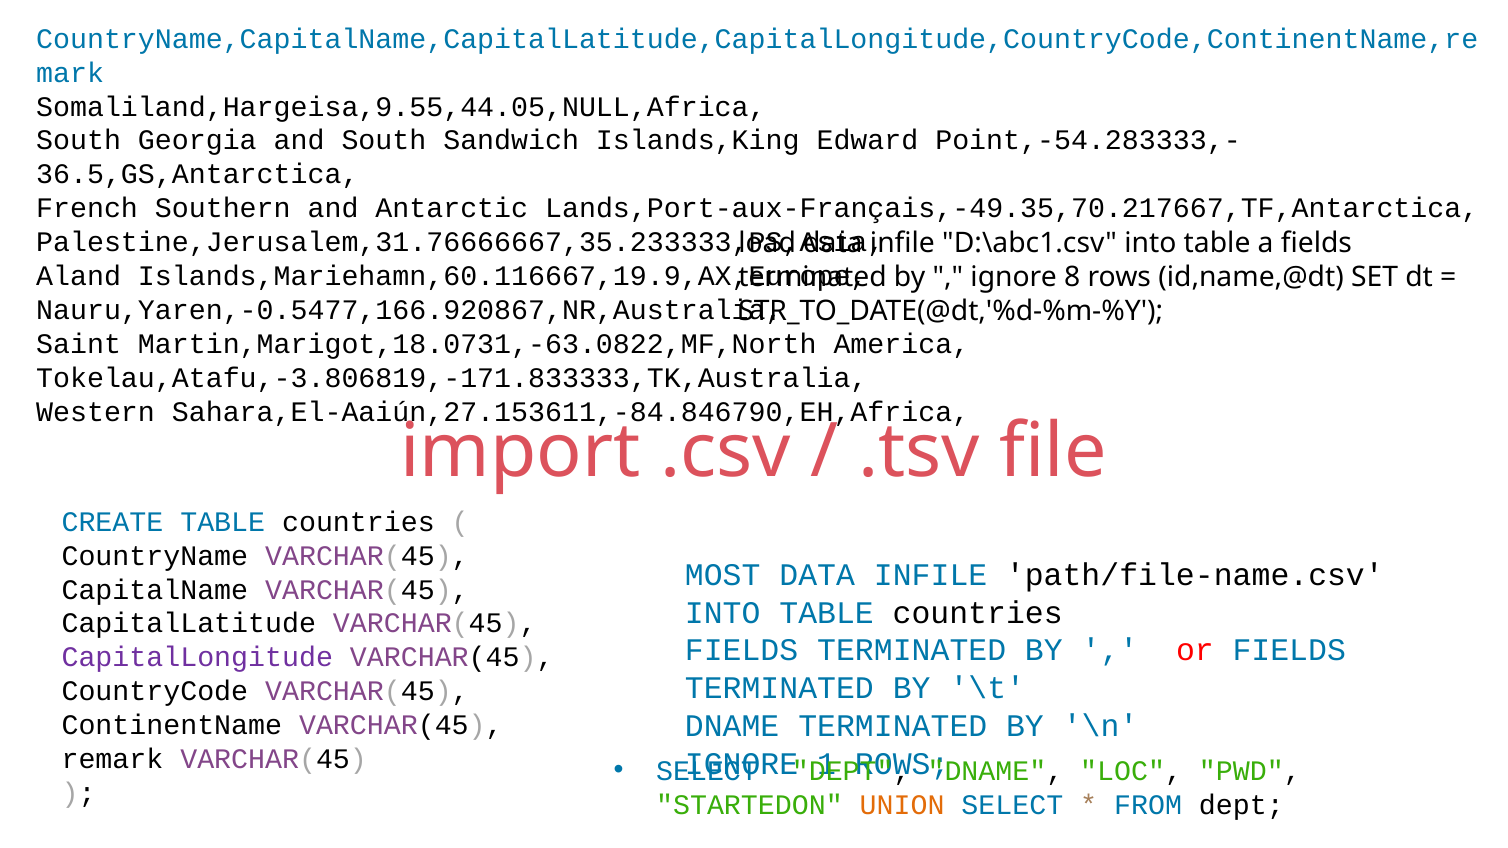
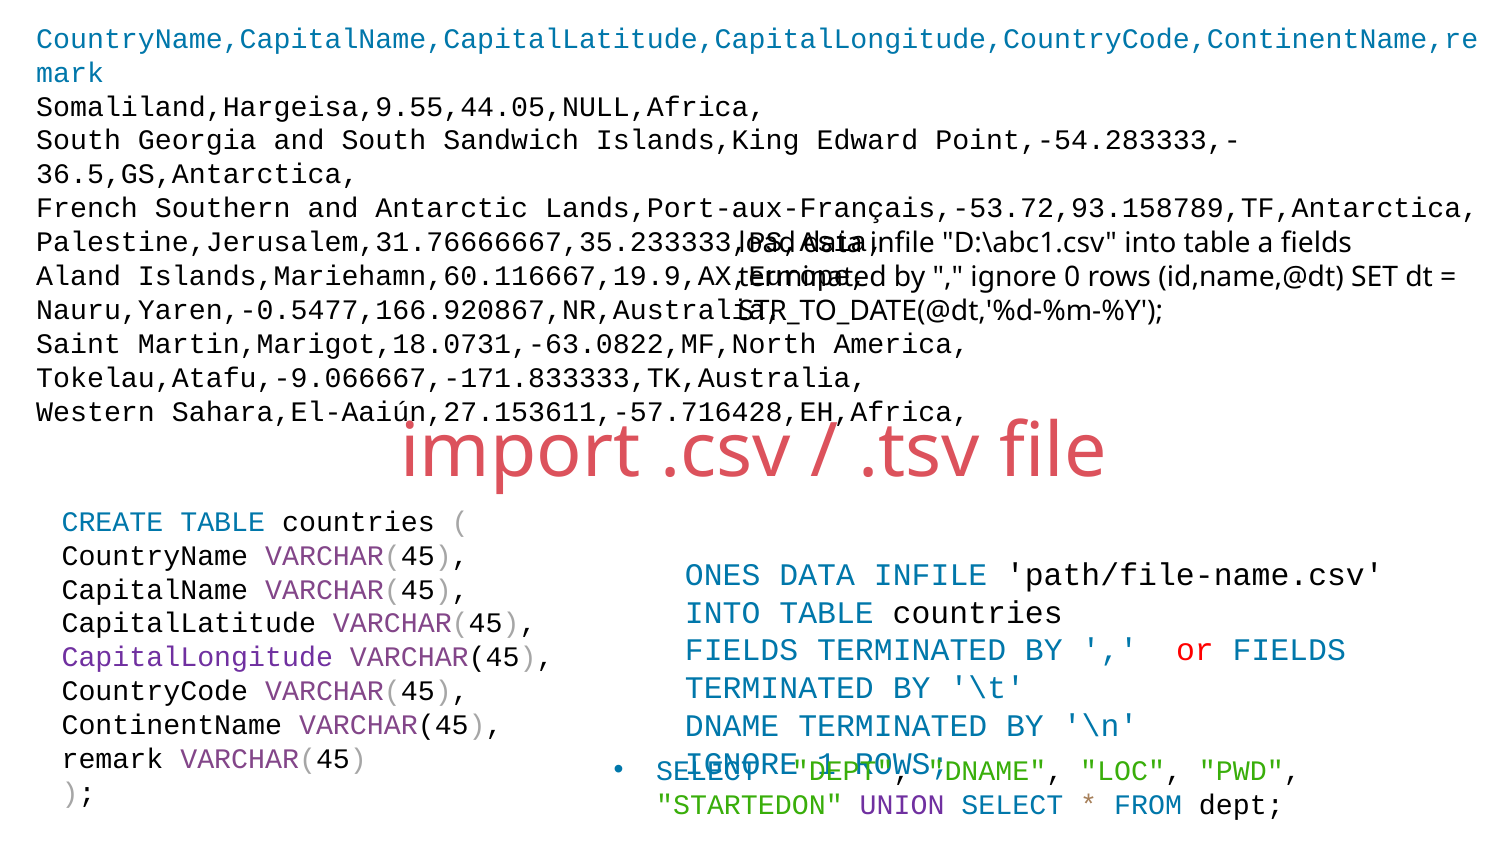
Lands,Port-aux-Français,-49.35,70.217667,TF,Antarctica: Lands,Port-aux-Français,-49.35,70.217667,TF,Antarctica -> Lands,Port-aux-Français,-53.72,93.158789,TF,Antarctica
8: 8 -> 0
Tokelau,Atafu,-3.806819,-171.833333,TK,Australia: Tokelau,Atafu,-3.806819,-171.833333,TK,Australia -> Tokelau,Atafu,-9.066667,-171.833333,TK,Australia
Sahara,El-Aaiún,27.153611,-84.846790,EH,Africa: Sahara,El-Aaiún,27.153611,-84.846790,EH,Africa -> Sahara,El-Aaiún,27.153611,-57.716428,EH,Africa
MOST: MOST -> ONES
UNION colour: orange -> purple
